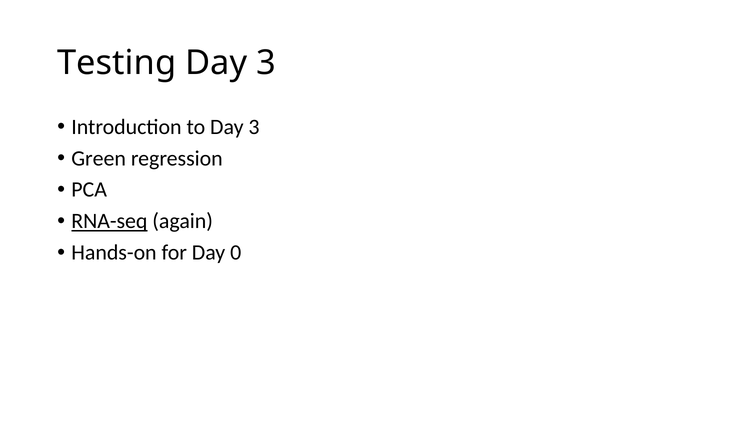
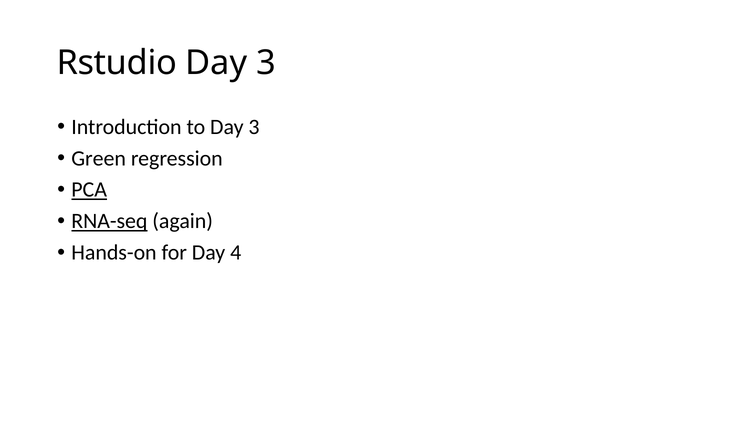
Testing: Testing -> Rstudio
PCA underline: none -> present
0: 0 -> 4
